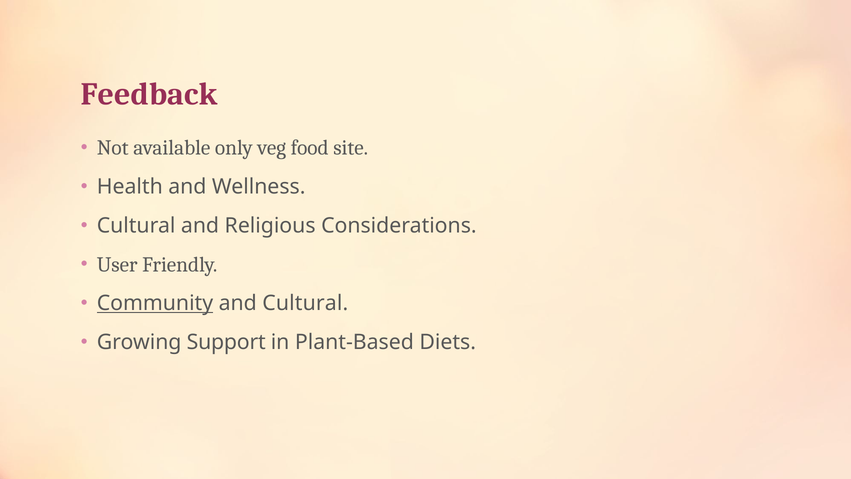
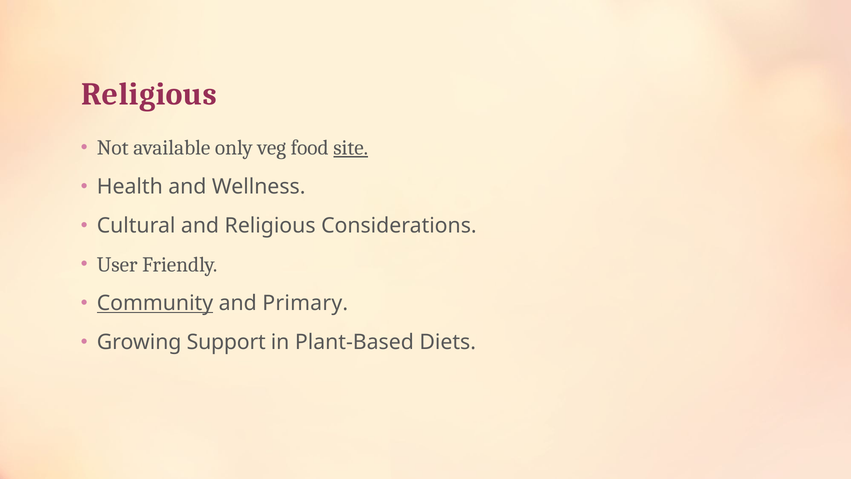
Feedback at (149, 94): Feedback -> Religious
site underline: none -> present
and Cultural: Cultural -> Primary
